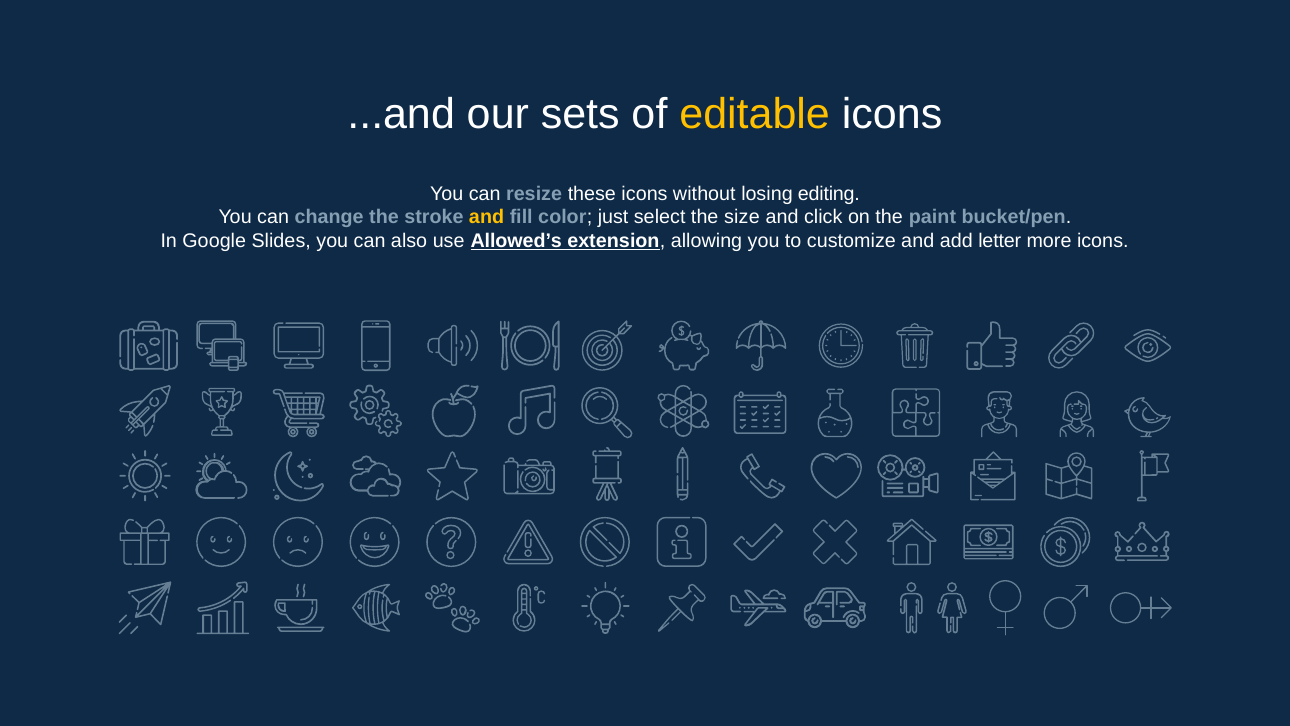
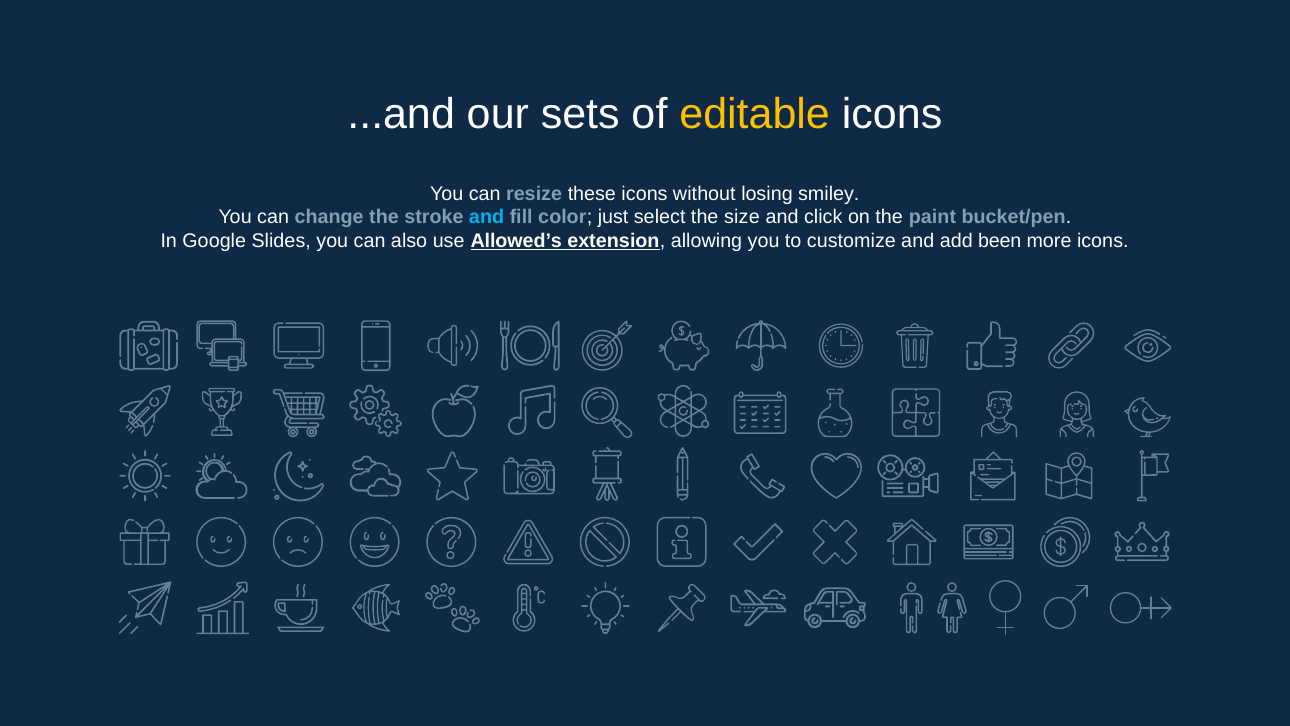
editing: editing -> smiley
and at (487, 217) colour: yellow -> light blue
letter: letter -> been
